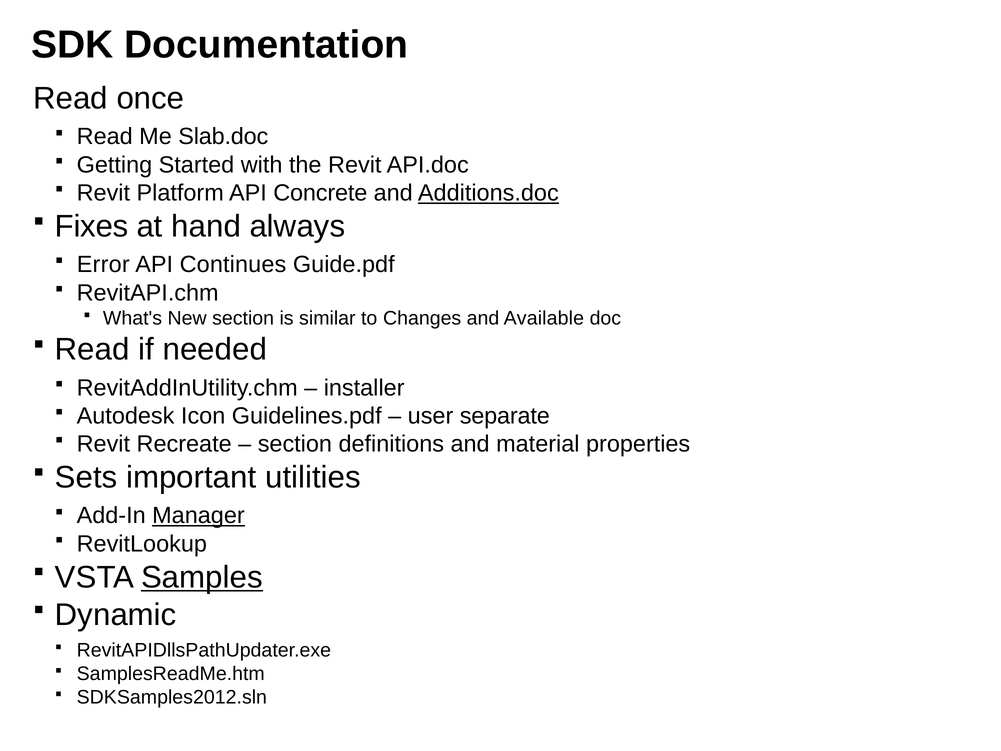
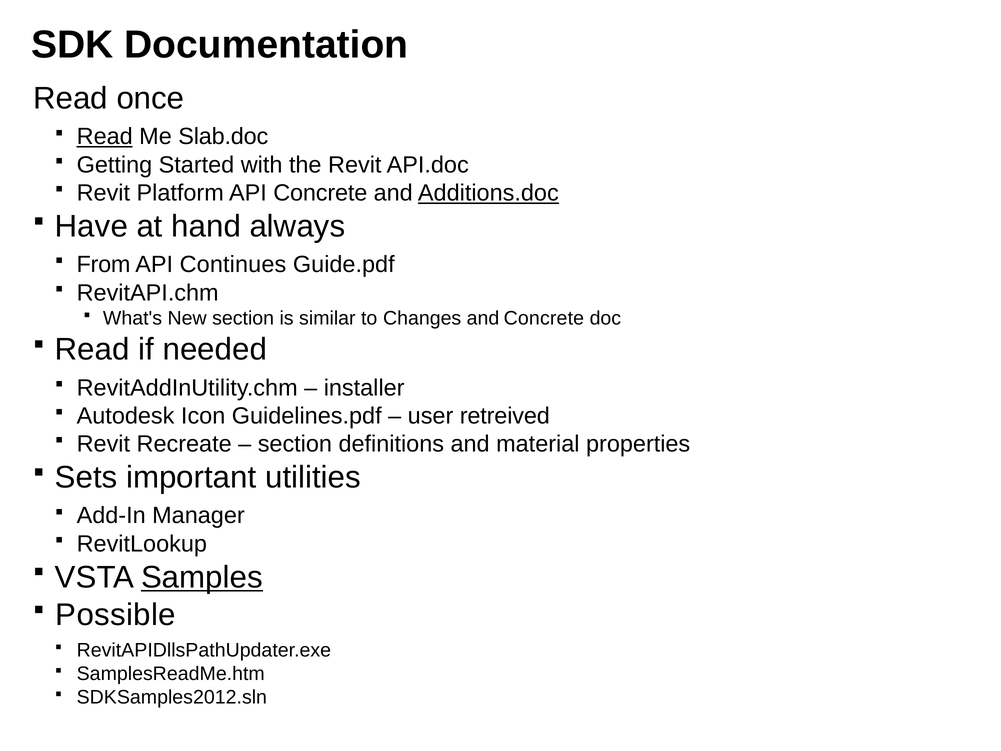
Read at (105, 137) underline: none -> present
Fixes: Fixes -> Have
Error: Error -> From
and Available: Available -> Concrete
separate: separate -> retreived
Manager underline: present -> none
Dynamic: Dynamic -> Possible
